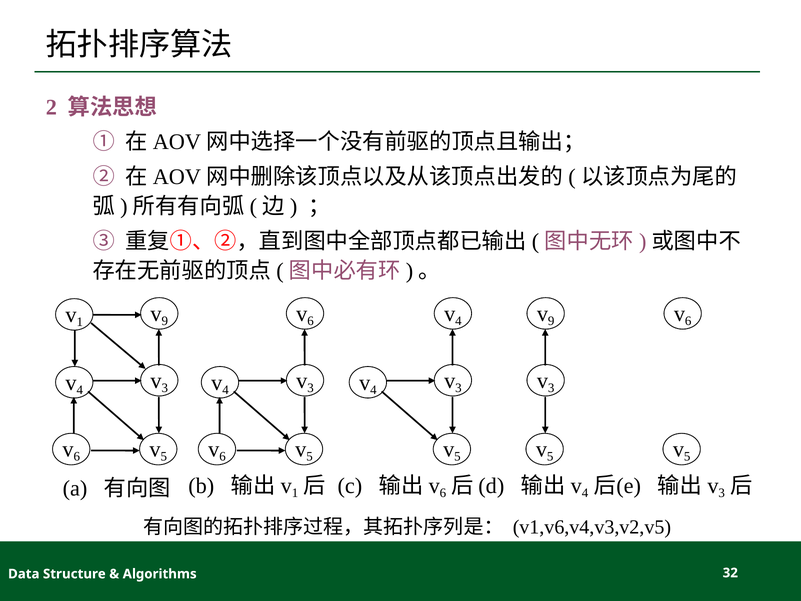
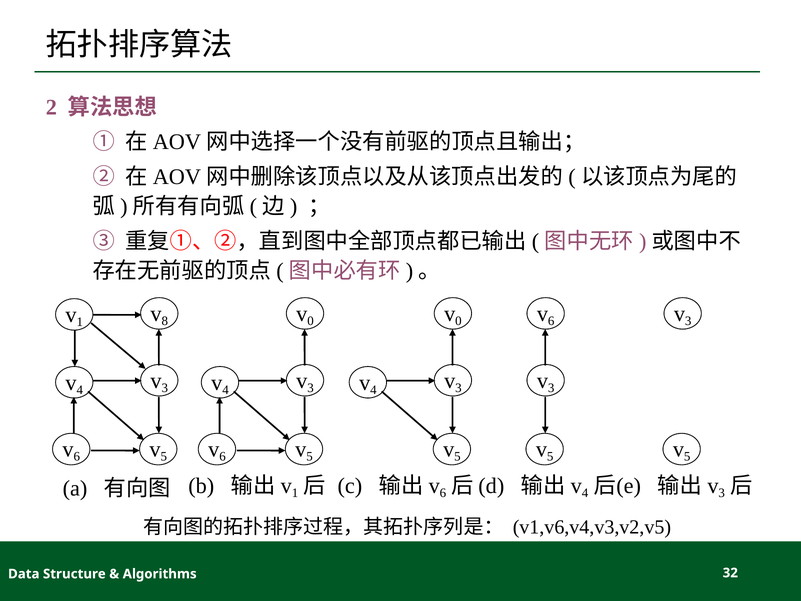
6 at (311, 321): 6 -> 0
4 at (458, 321): 4 -> 0
9 at (551, 321): 9 -> 6
6 at (688, 321): 6 -> 3
9 at (165, 321): 9 -> 8
